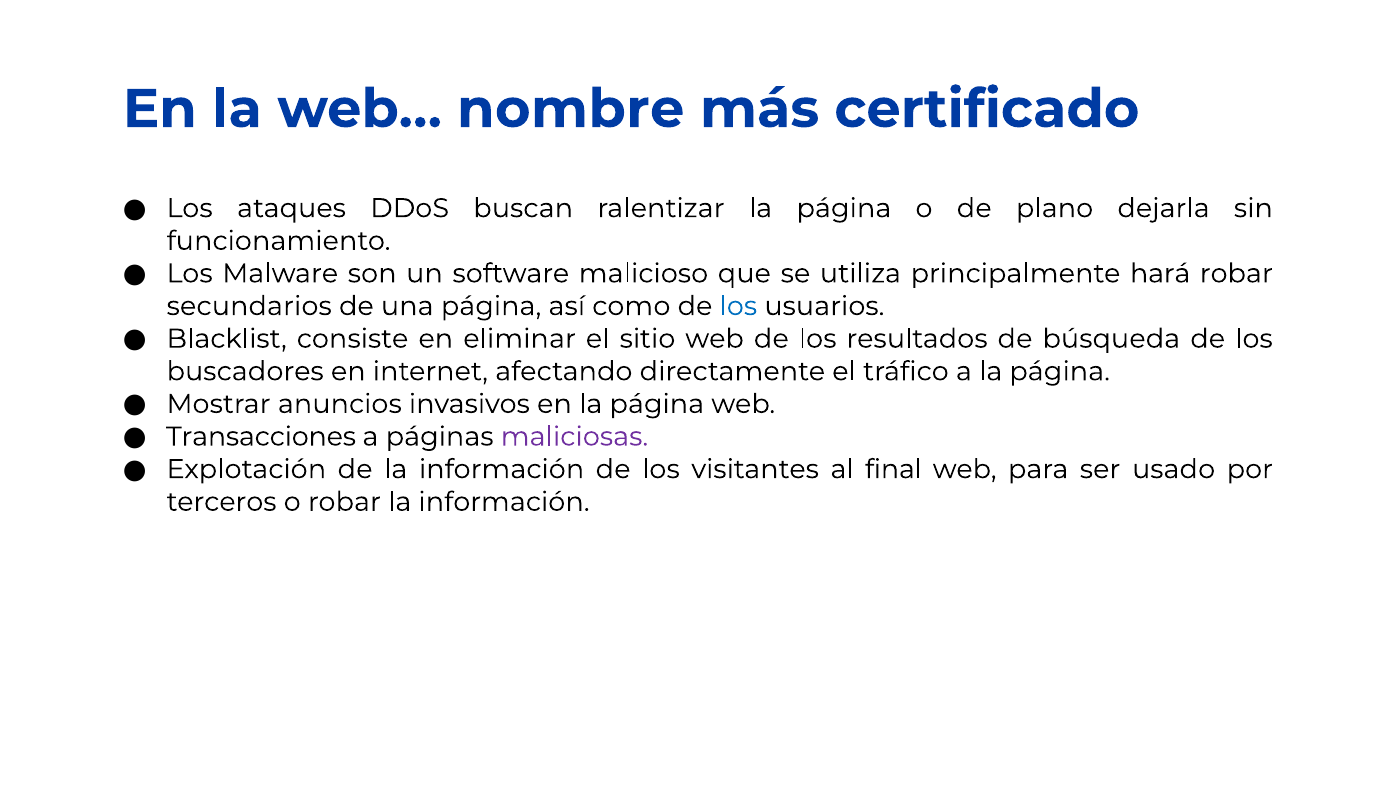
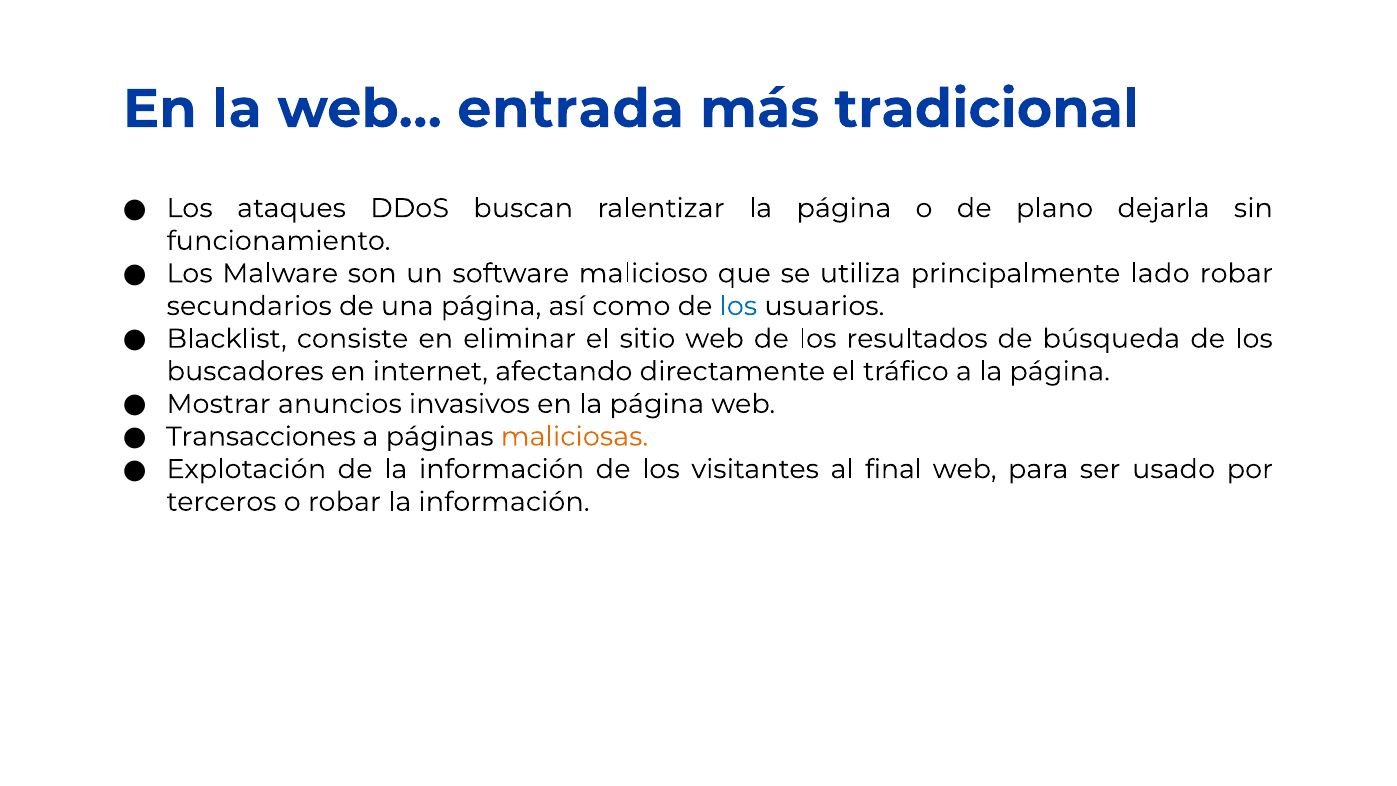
nombre: nombre -> entrada
certificado: certificado -> tradicional
hará: hará -> lado
maliciosas colour: purple -> orange
